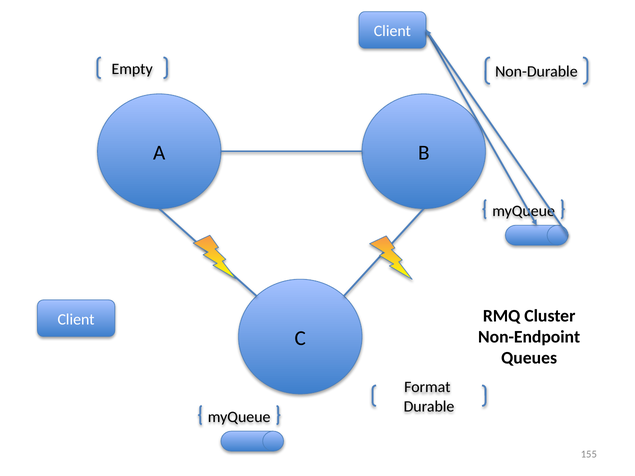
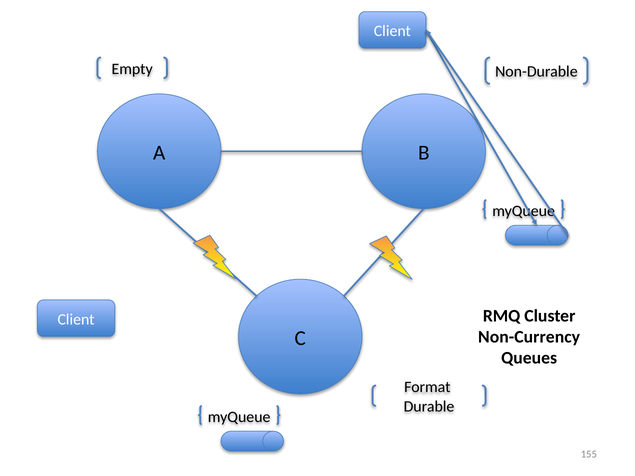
Non-Endpoint: Non-Endpoint -> Non-Currency
